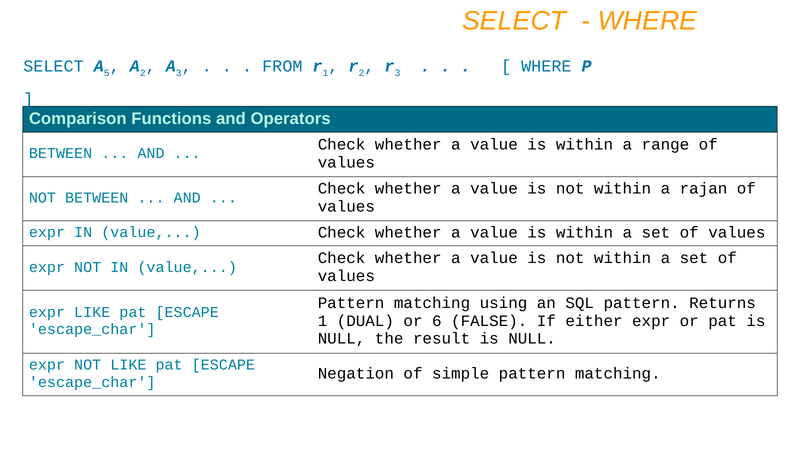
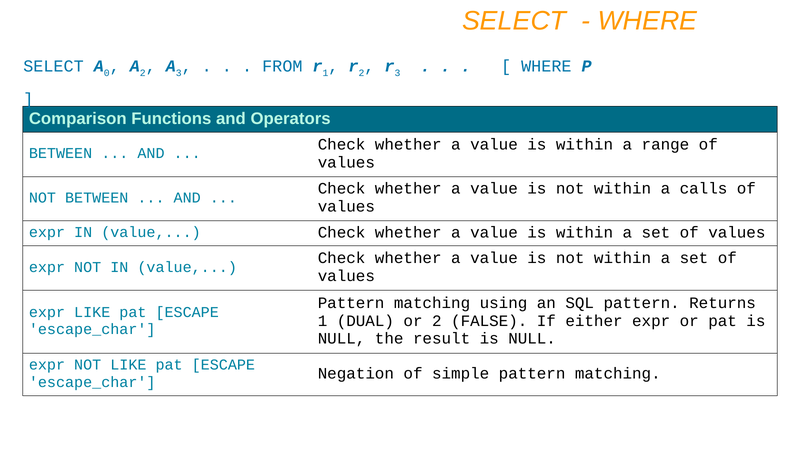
5: 5 -> 0
rajan: rajan -> calls
or 6: 6 -> 2
